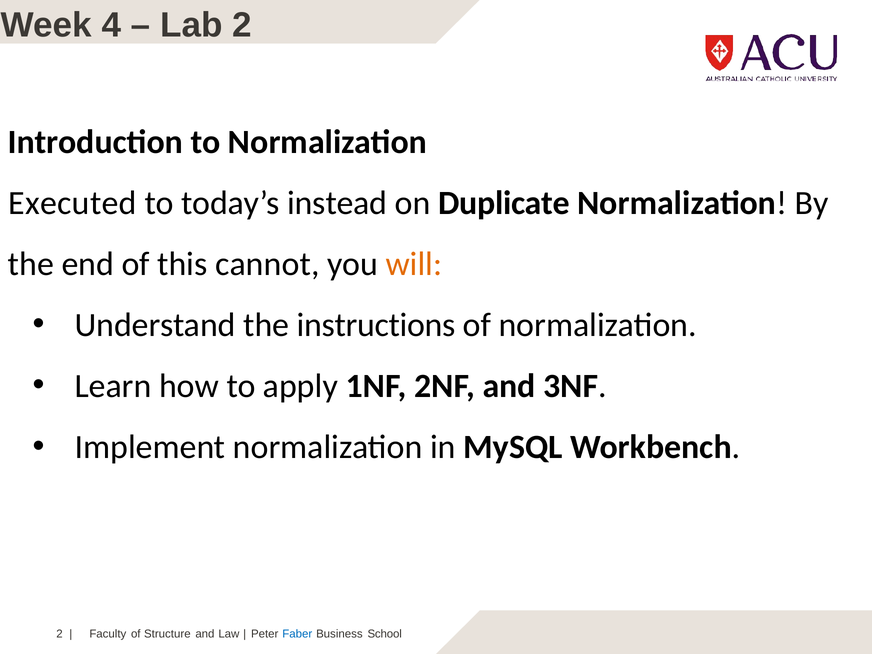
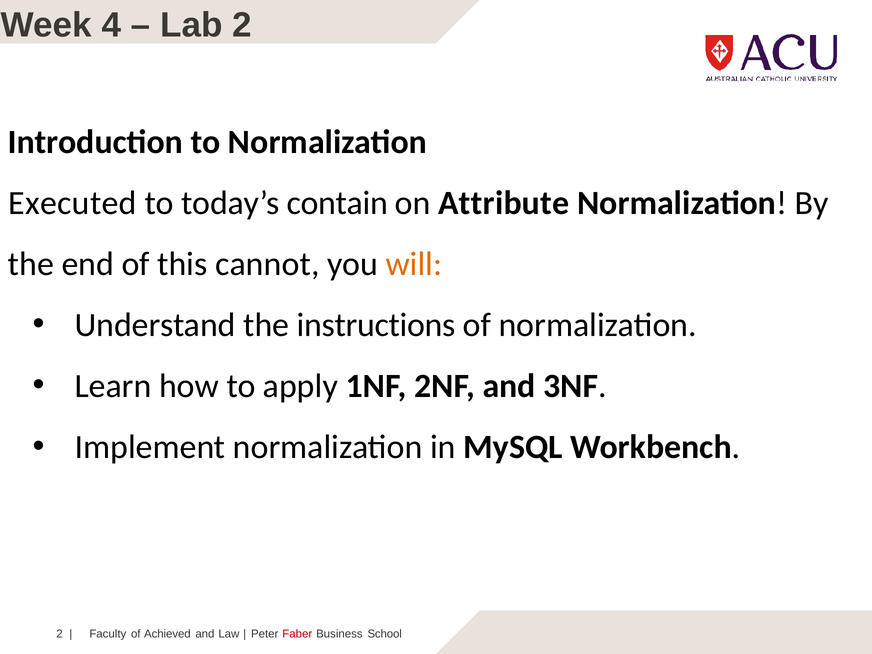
instead: instead -> contain
Duplicate: Duplicate -> Attribute
Structure: Structure -> Achieved
Faber colour: blue -> red
